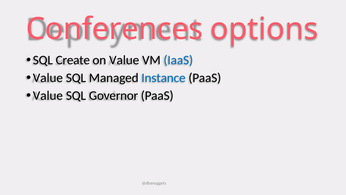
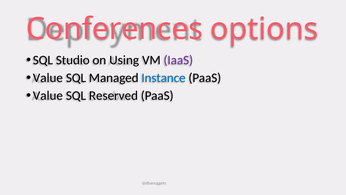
Create: Create -> Studio
on Value: Value -> Using
IaaS colour: blue -> purple
Governor: Governor -> Reserved
